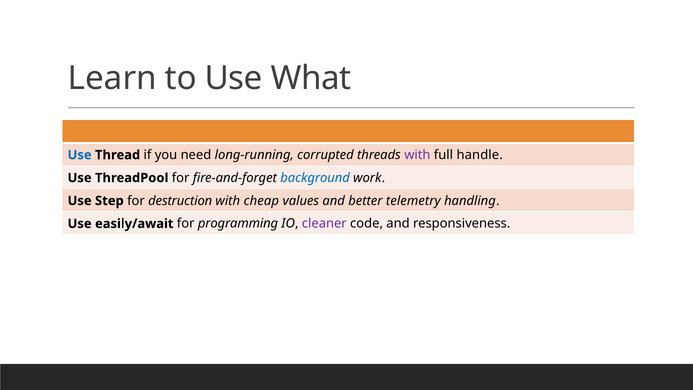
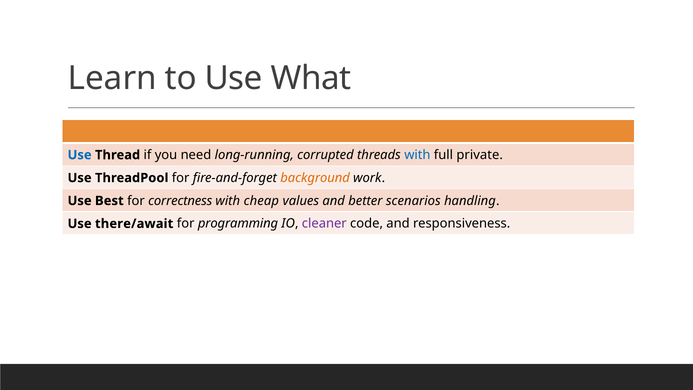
with at (417, 155) colour: purple -> blue
handle: handle -> private
background colour: blue -> orange
Step: Step -> Best
destruction: destruction -> correctness
telemetry: telemetry -> scenarios
easily/await: easily/await -> there/await
